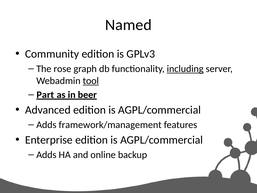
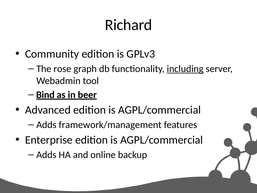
Named: Named -> Richard
tool underline: present -> none
Part: Part -> Bind
